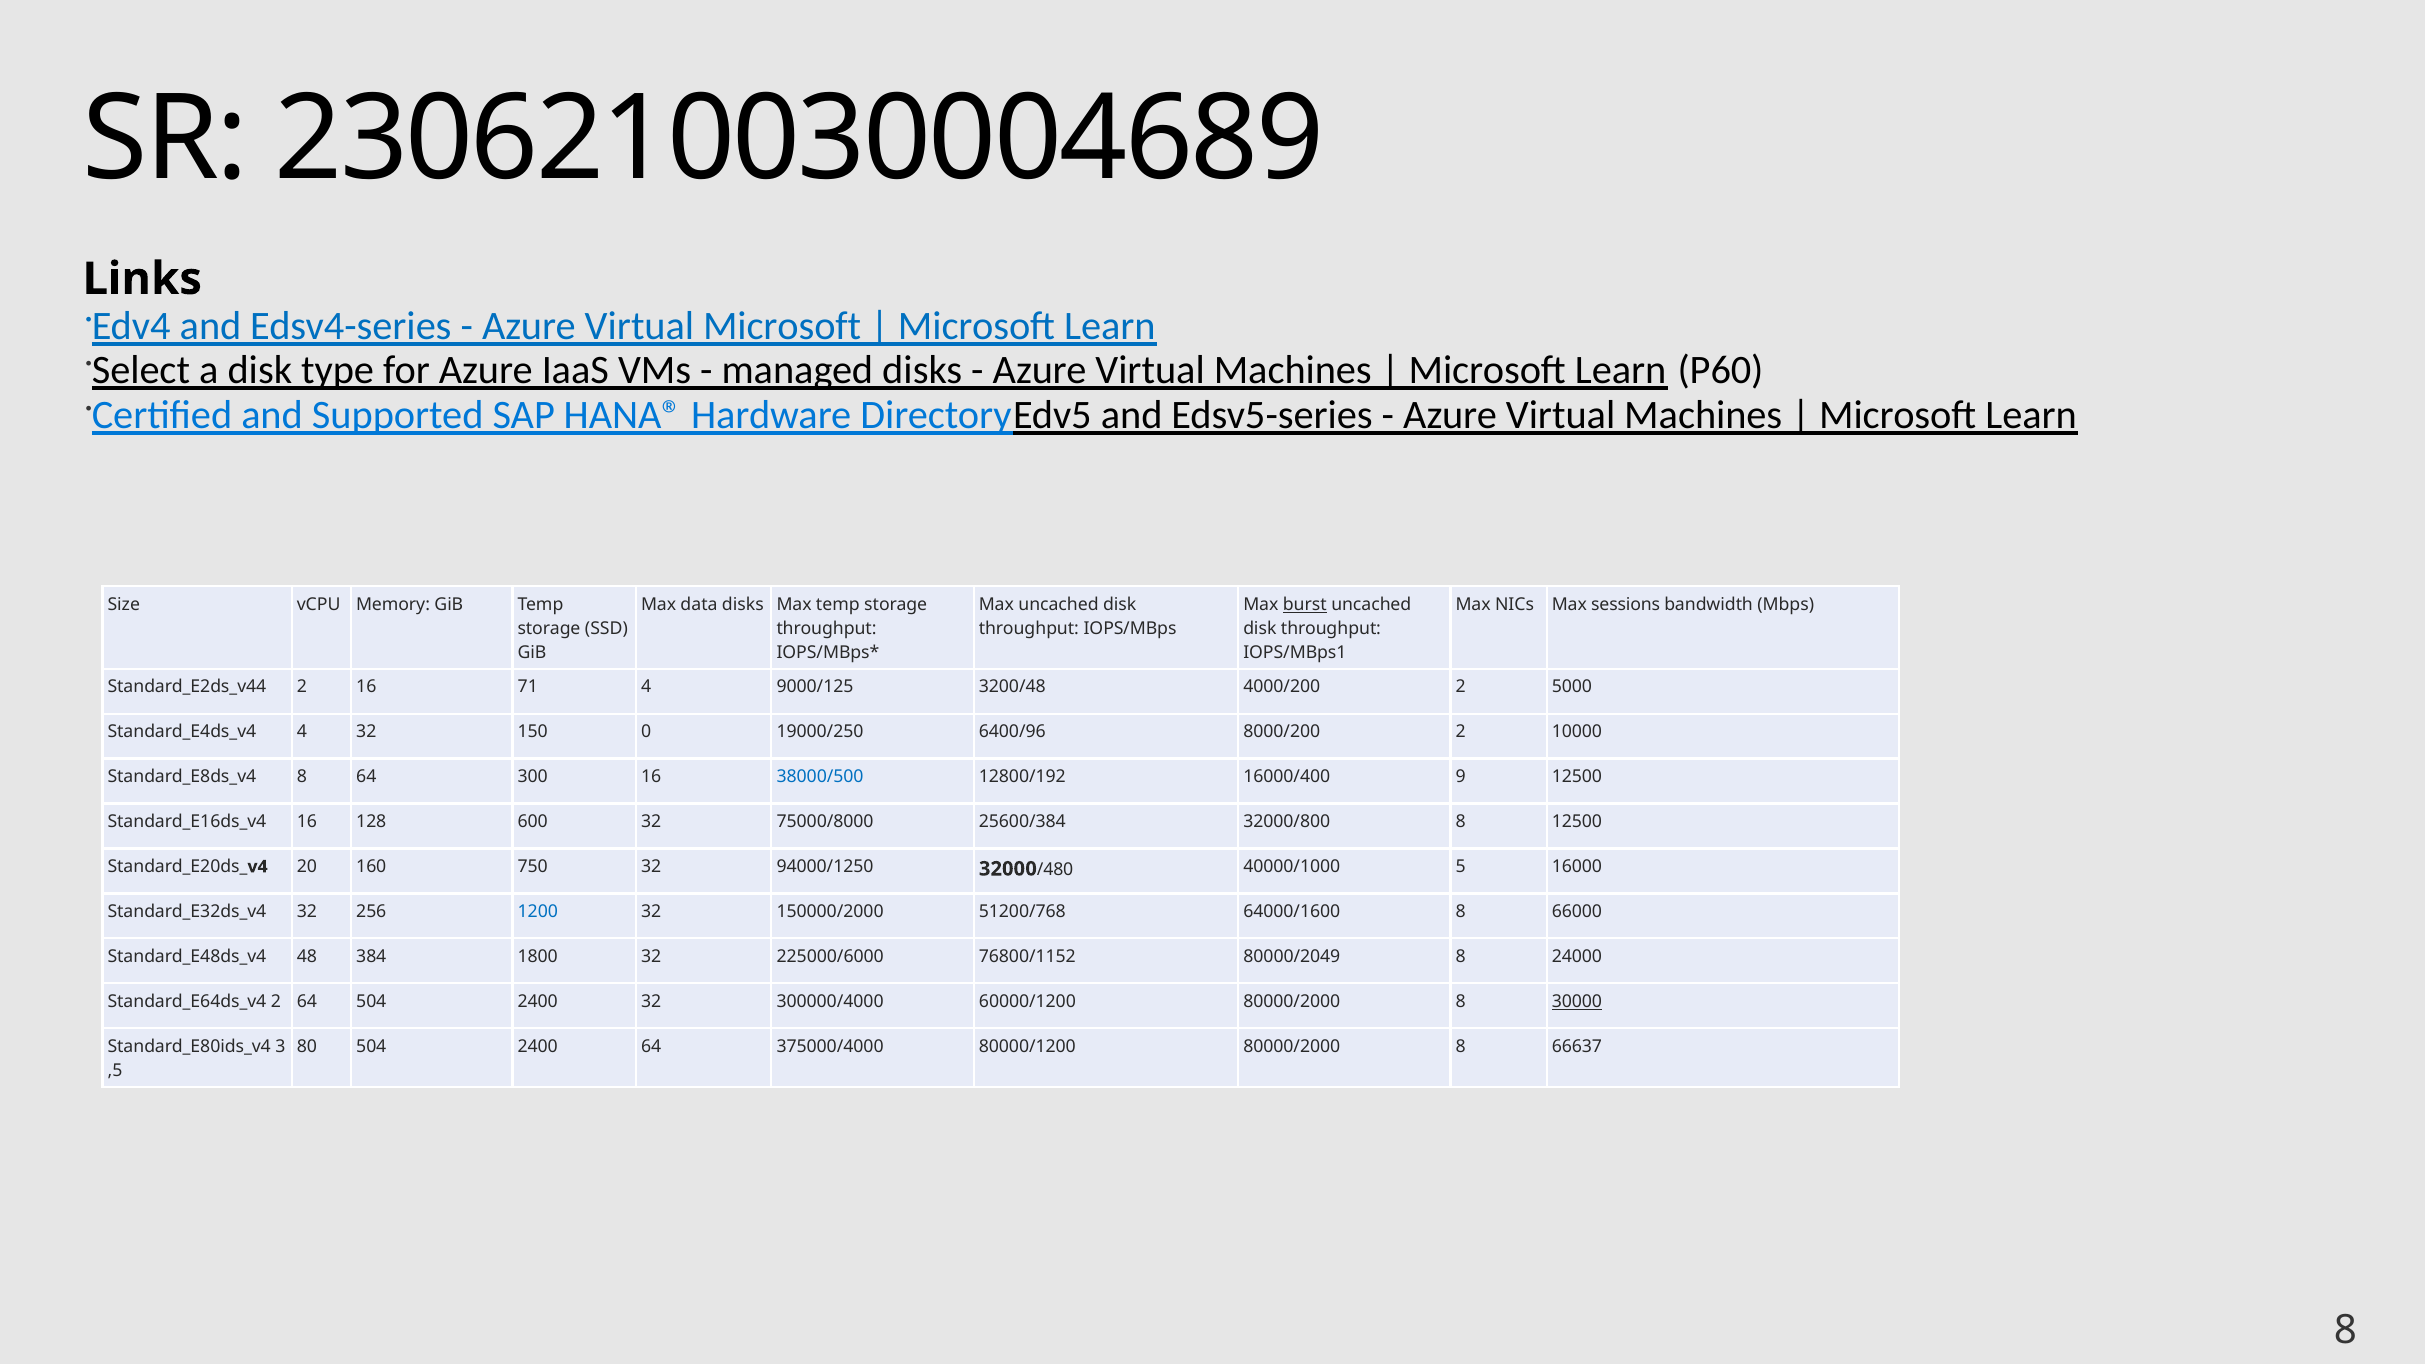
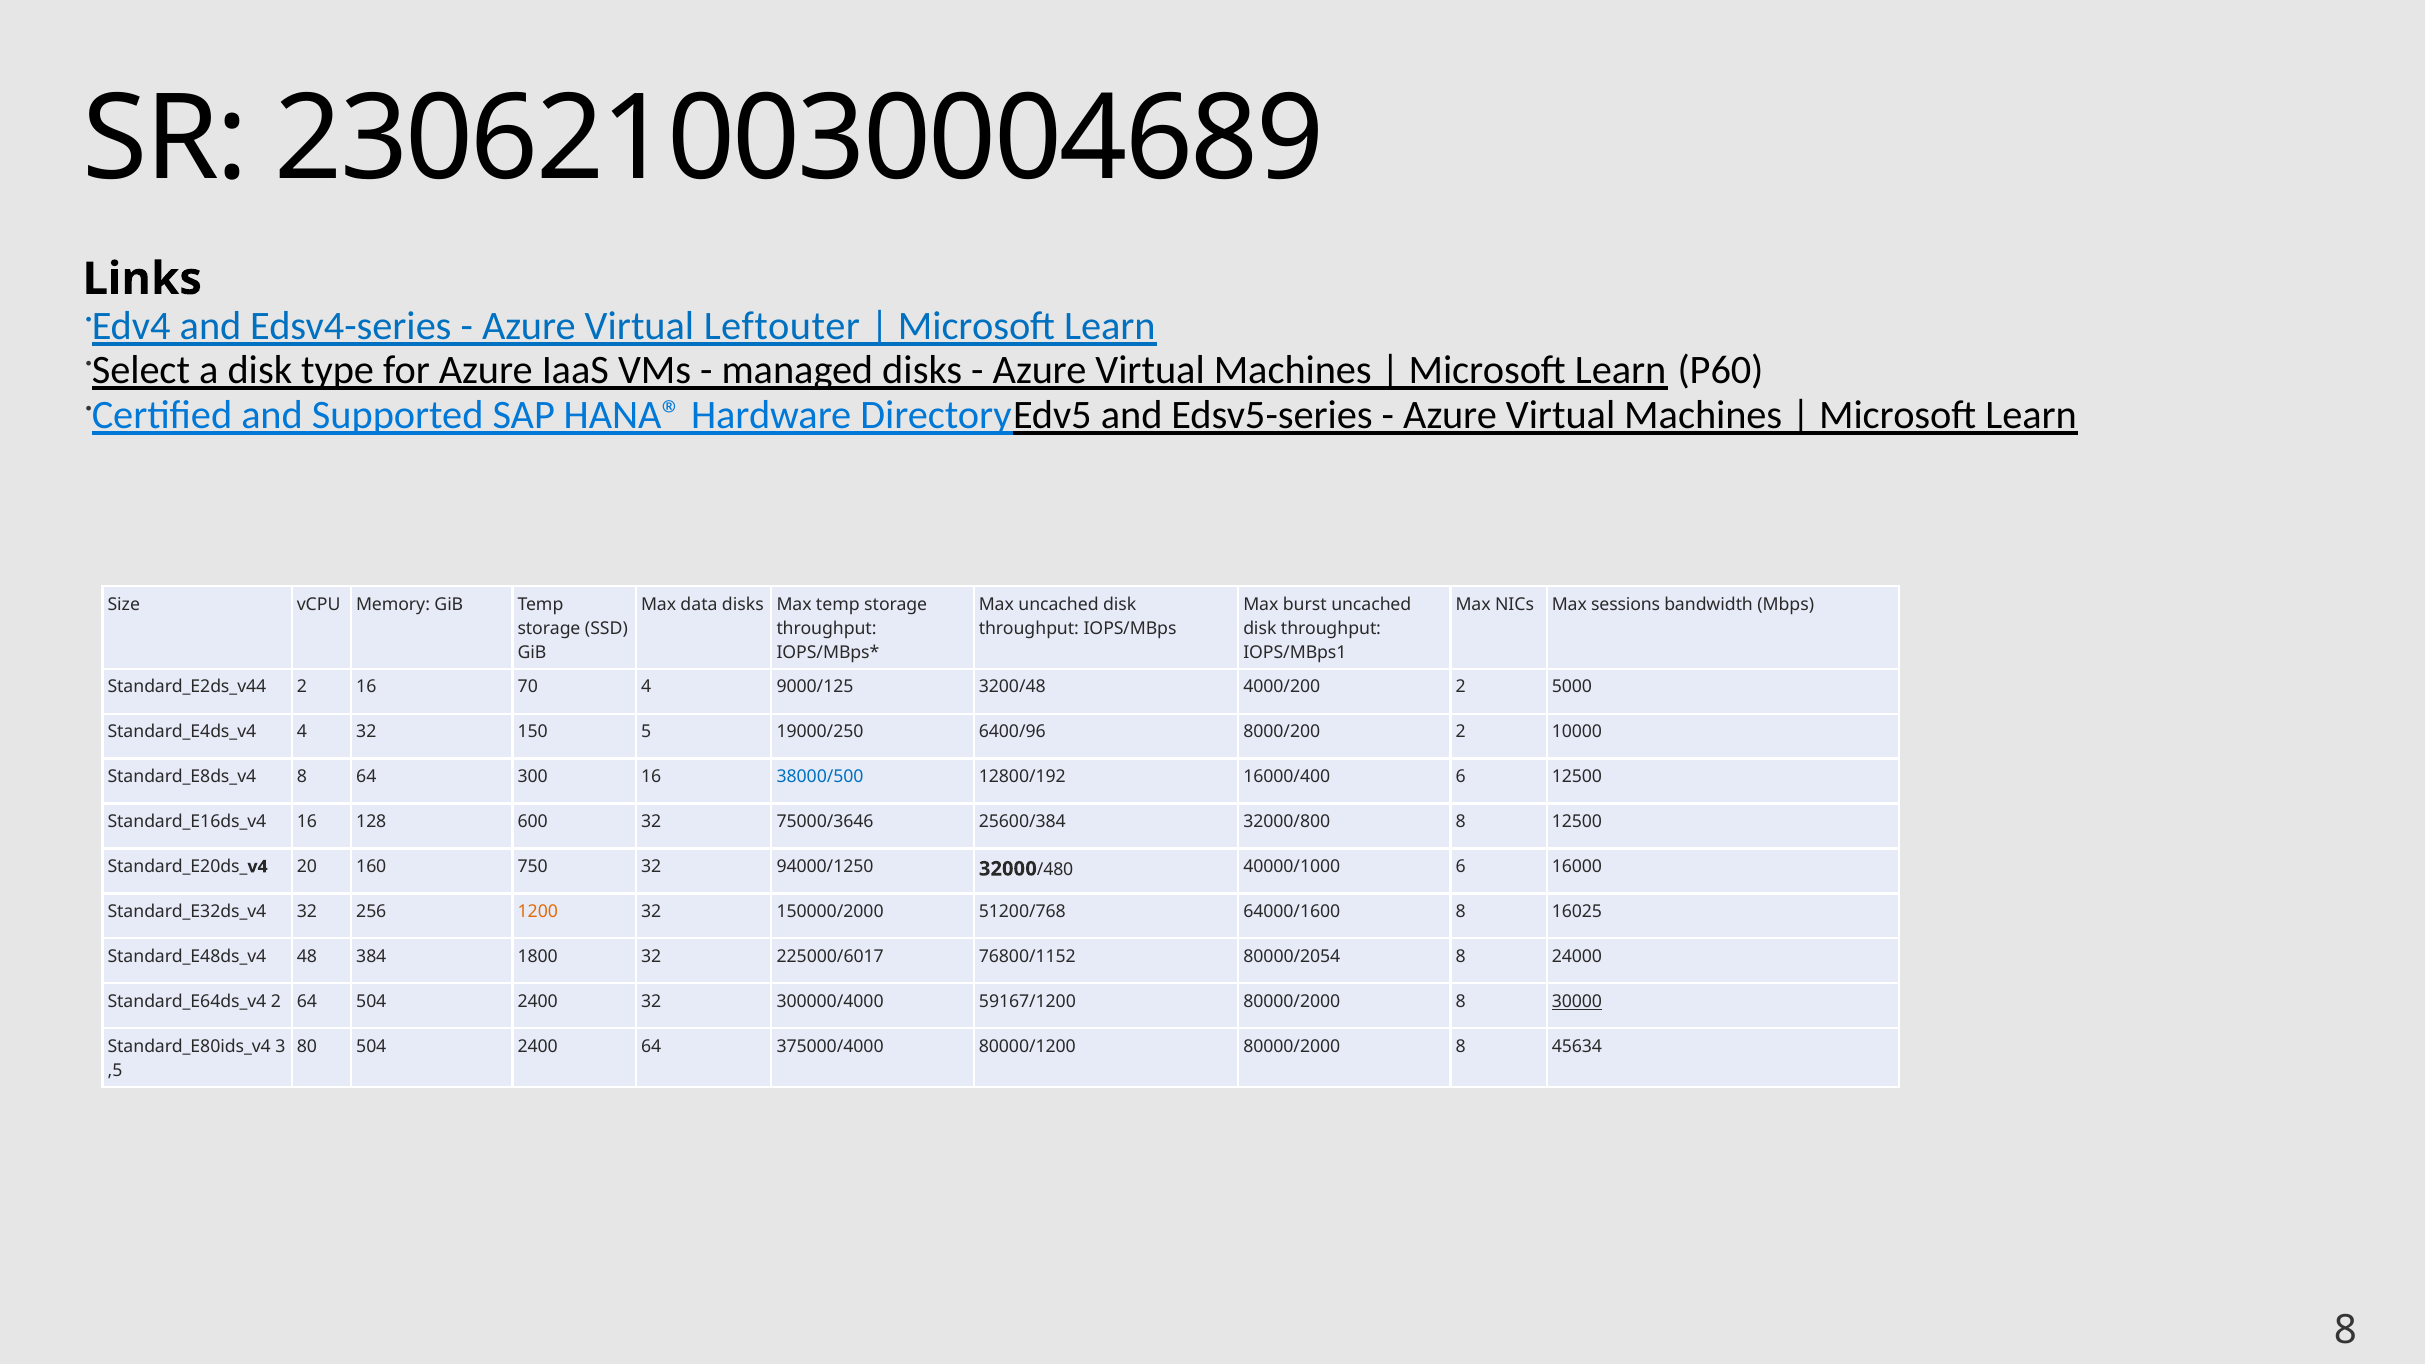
Virtual Microsoft: Microsoft -> Leftouter
burst underline: present -> none
71: 71 -> 70
0: 0 -> 5
16000/400 9: 9 -> 6
75000/8000: 75000/8000 -> 75000/3646
40000/1000 5: 5 -> 6
1200 colour: blue -> orange
66000: 66000 -> 16025
225000/6000: 225000/6000 -> 225000/6017
80000/2049: 80000/2049 -> 80000/2054
60000/1200: 60000/1200 -> 59167/1200
66637: 66637 -> 45634
